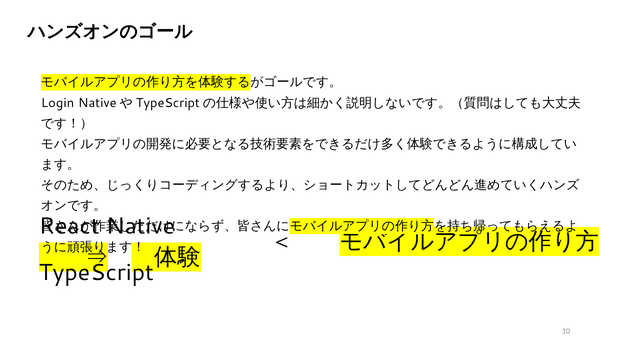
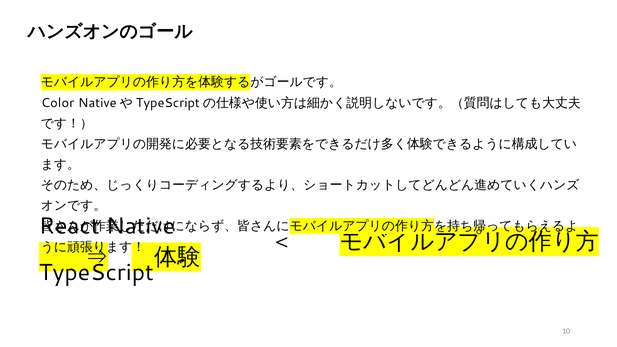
Login: Login -> Color
